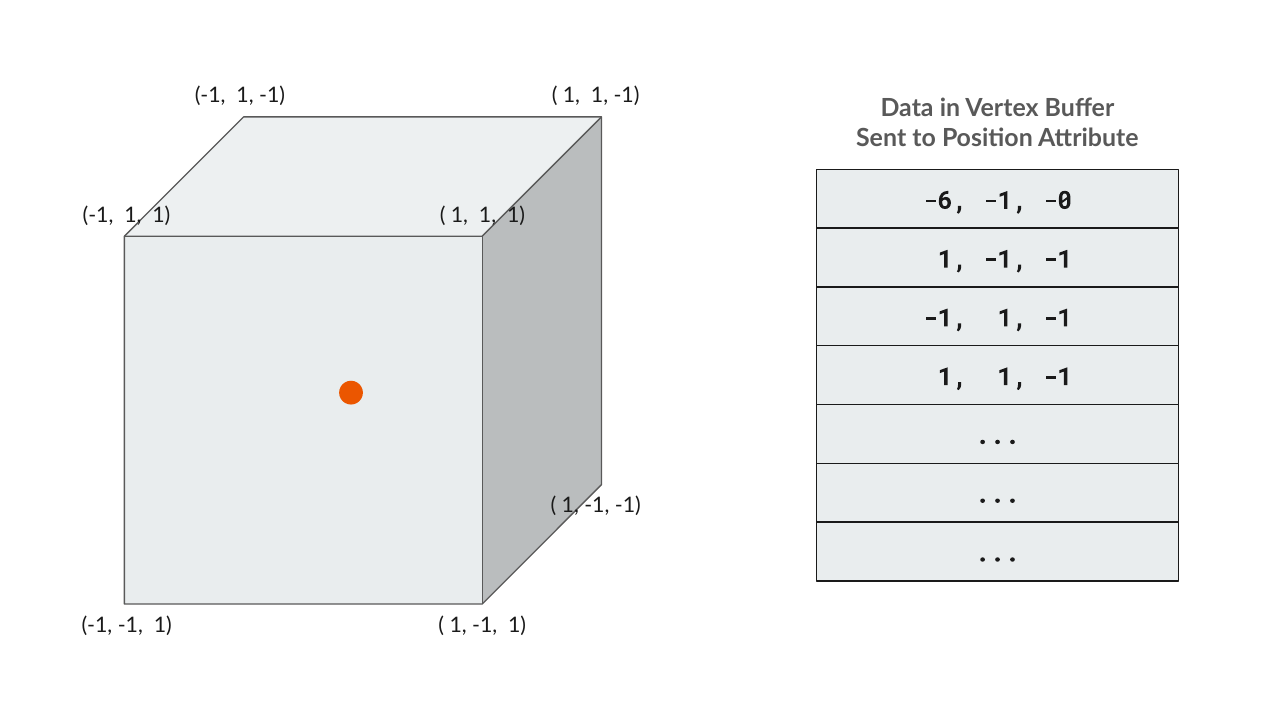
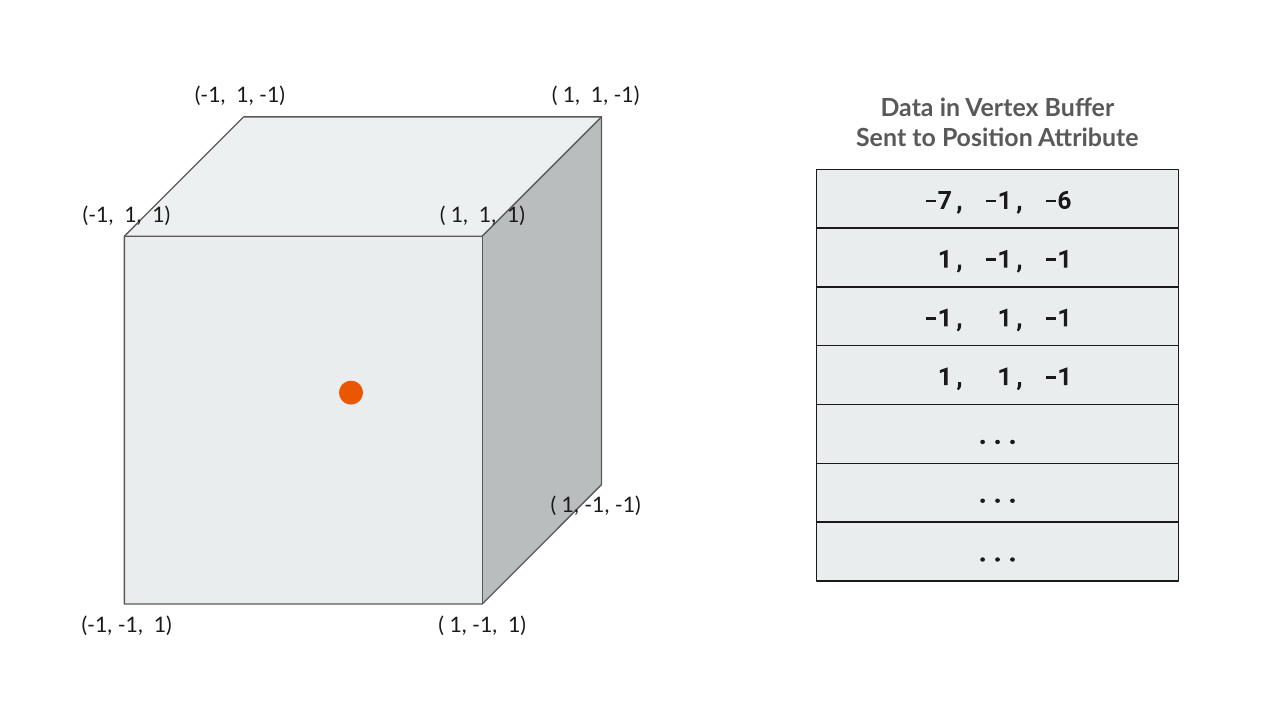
-6: -6 -> -7
-0: -0 -> -6
